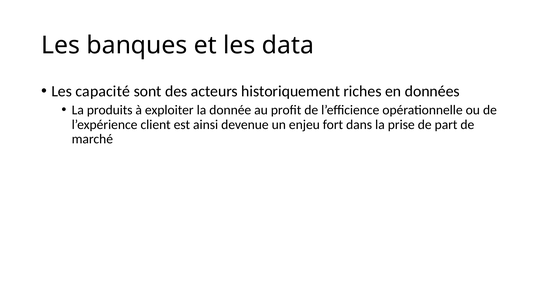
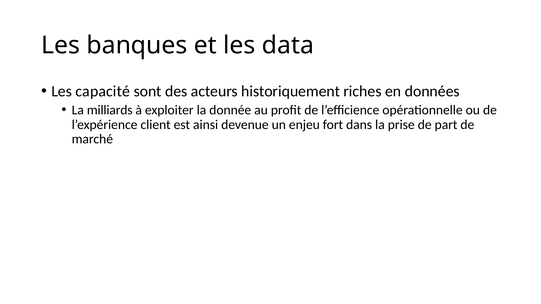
produits: produits -> milliards
